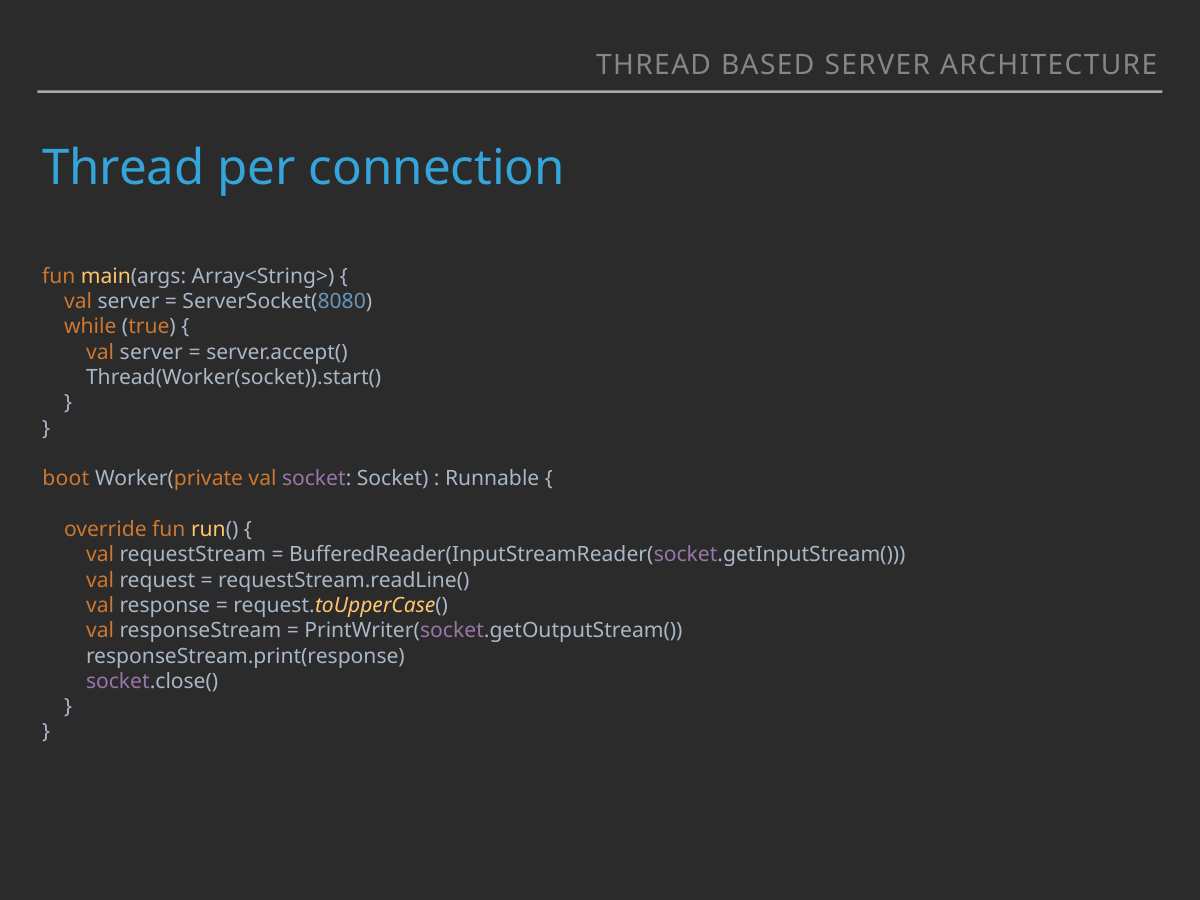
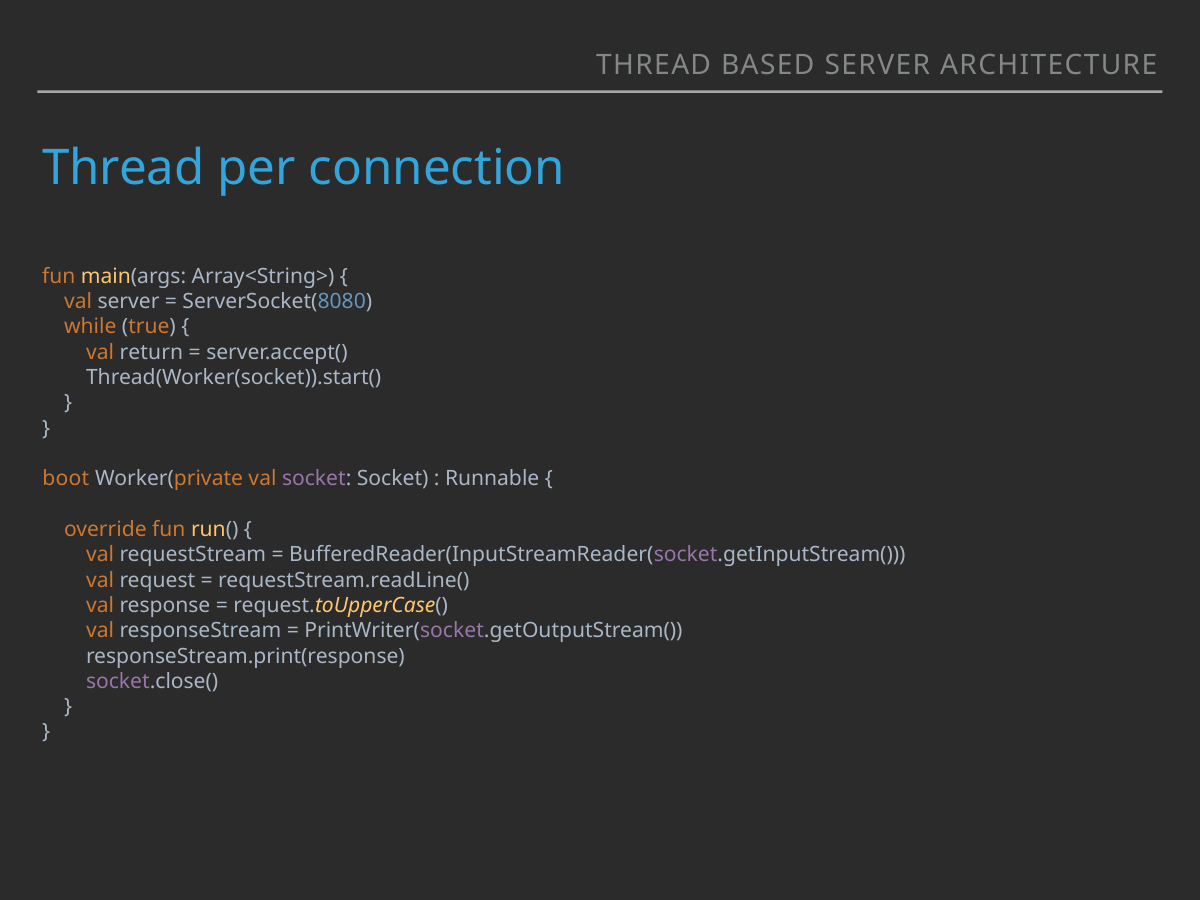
server at (151, 352): server -> return
